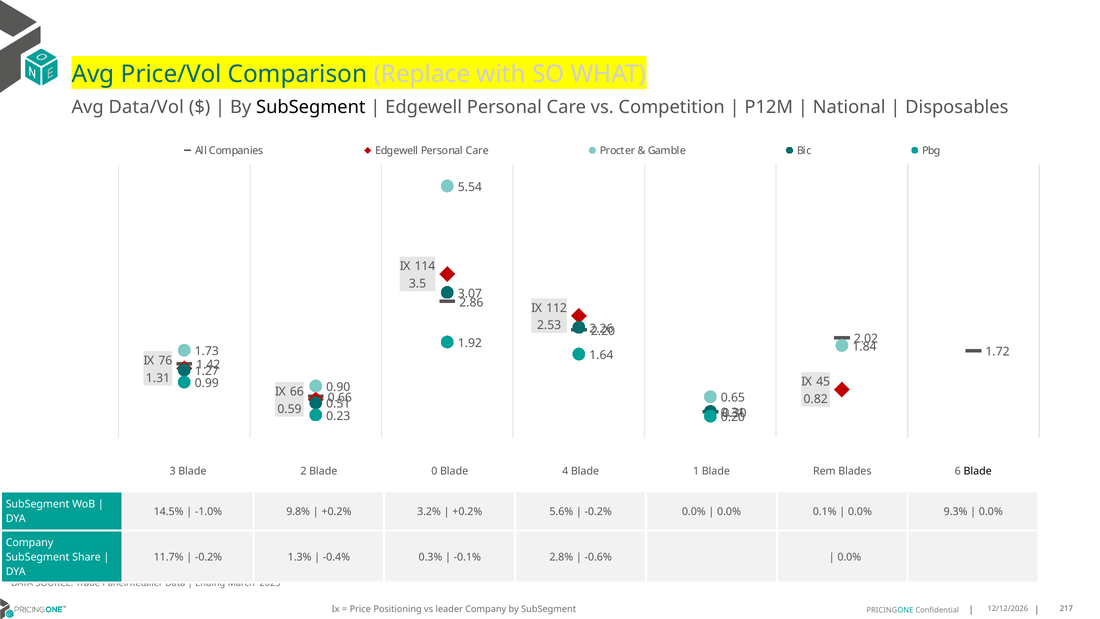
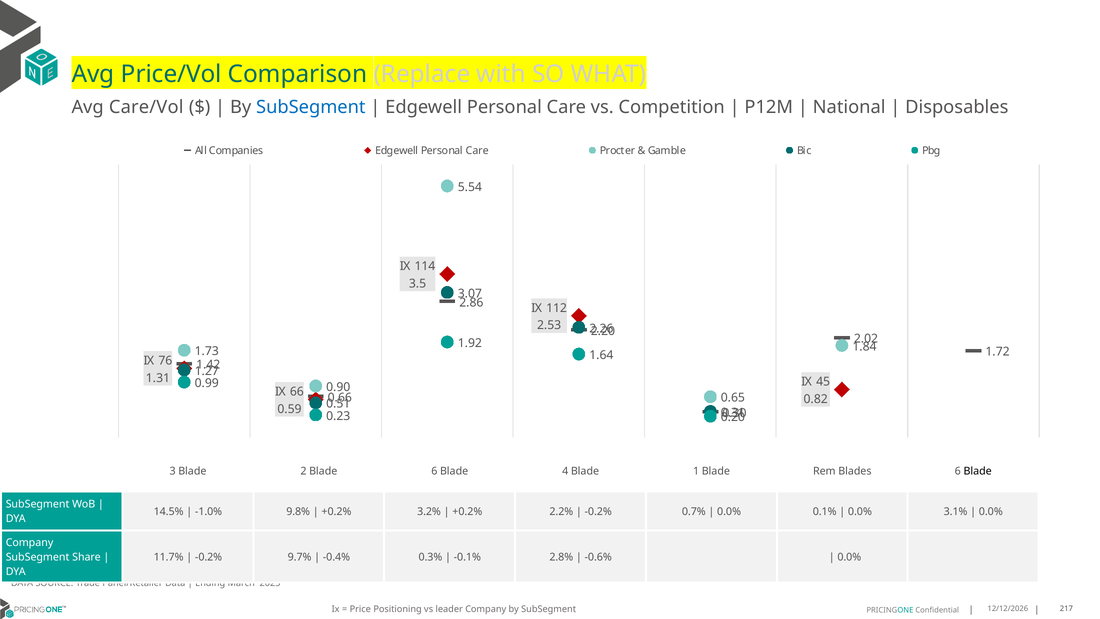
Data/Vol: Data/Vol -> Care/Vol
SubSegment at (311, 107) colour: black -> blue
Blade 0: 0 -> 6
5.6%: 5.6% -> 2.2%
-0.2% 0.0%: 0.0% -> 0.7%
9.3%: 9.3% -> 3.1%
1.3%: 1.3% -> 9.7%
